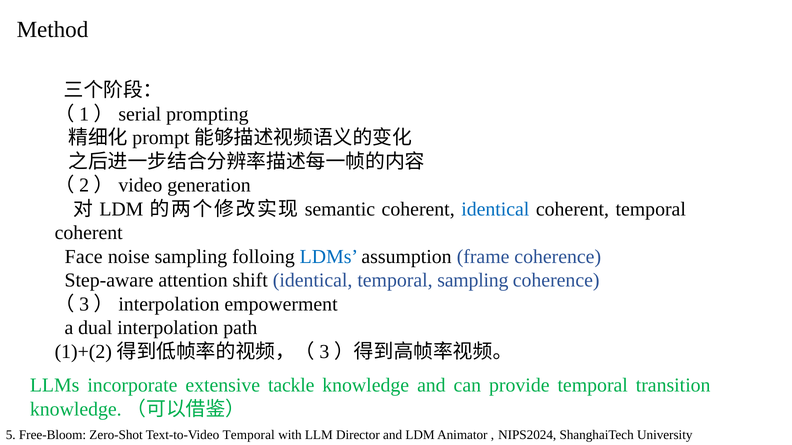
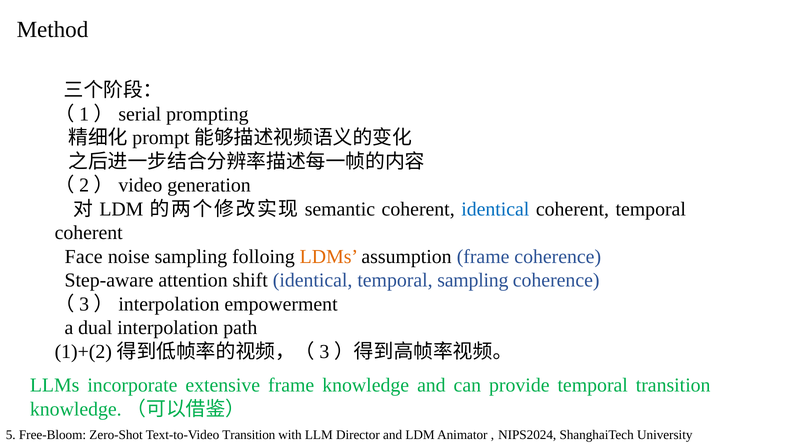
LDMs colour: blue -> orange
extensive tackle: tackle -> frame
Text-to-Video Temporal: Temporal -> Transition
